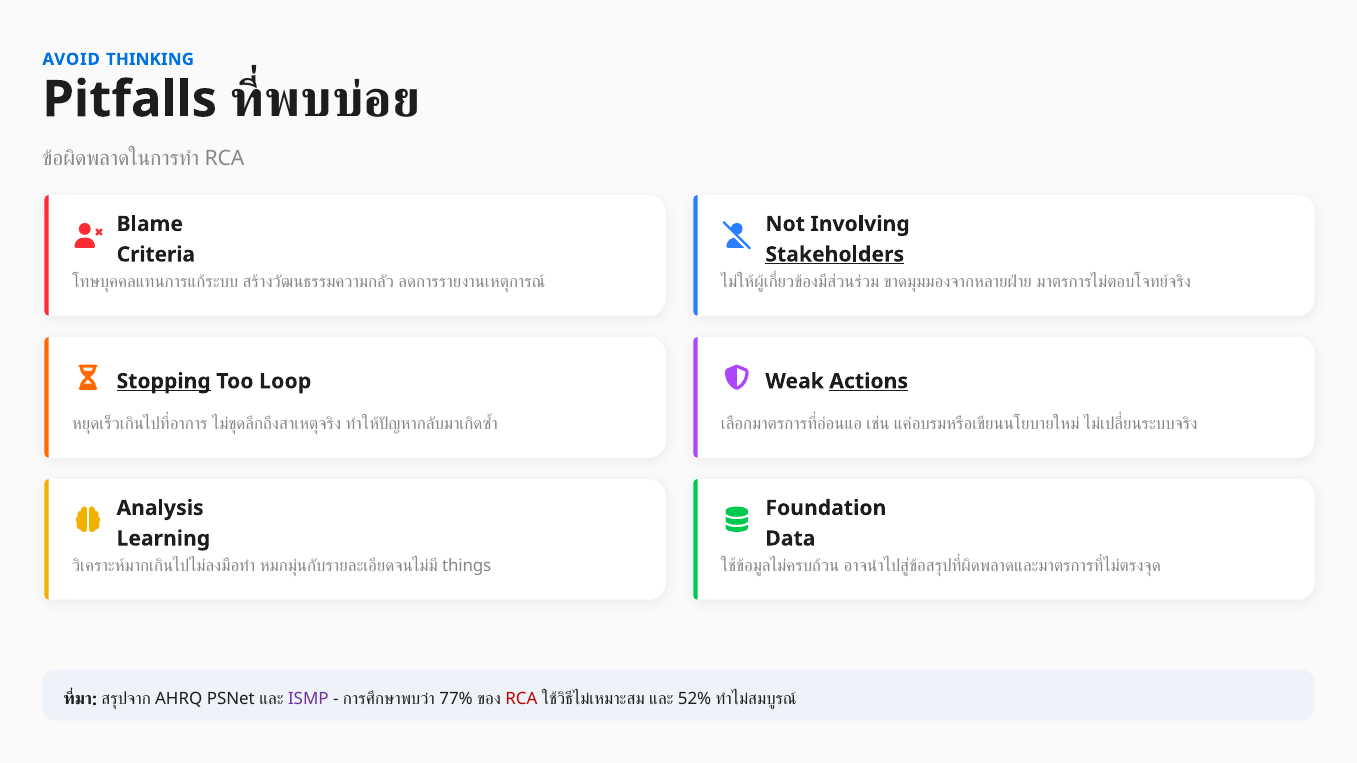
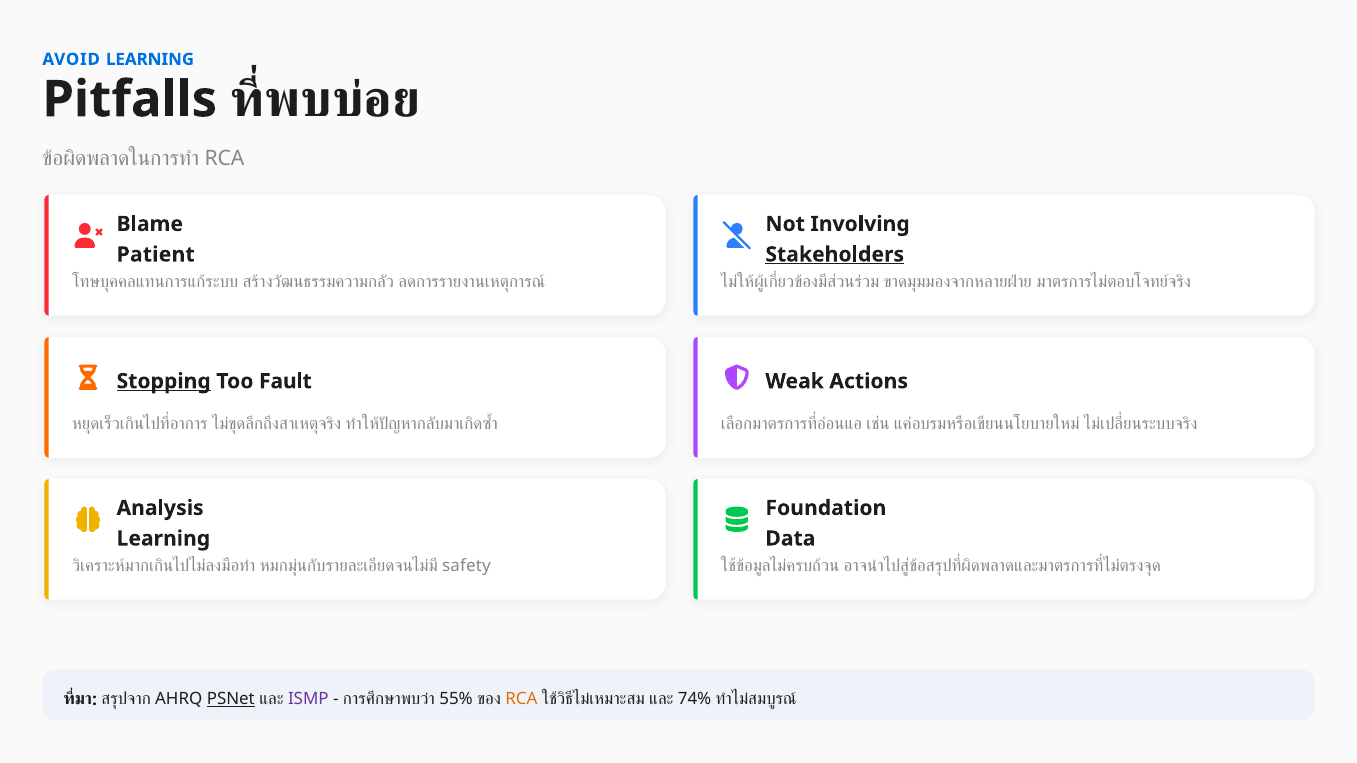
AVOID THINKING: THINKING -> LEARNING
Criteria: Criteria -> Patient
Loop: Loop -> Fault
Actions underline: present -> none
things: things -> safety
PSNet underline: none -> present
77%: 77% -> 55%
RCA colour: red -> orange
52%: 52% -> 74%
